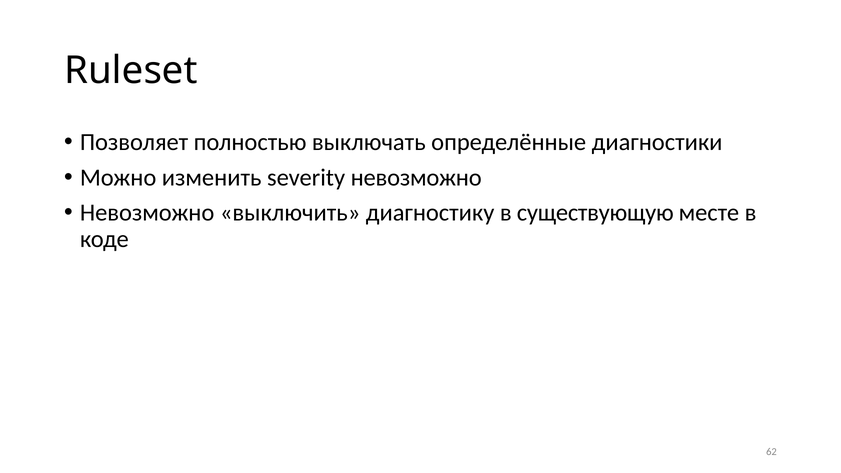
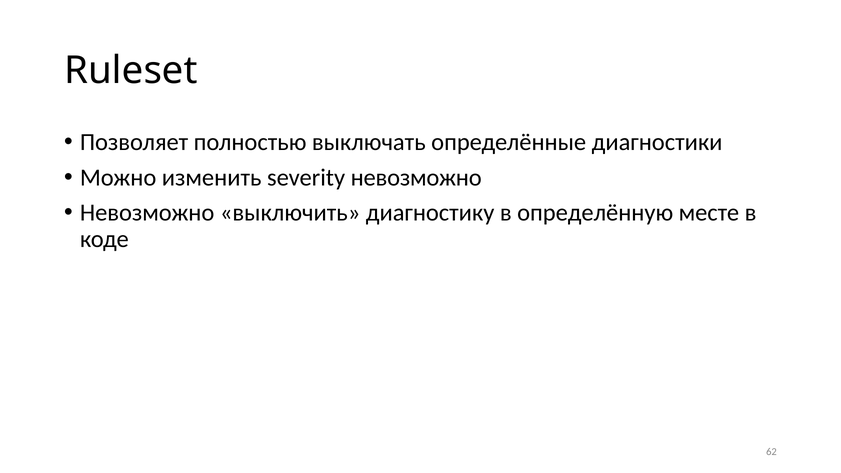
существующую: существующую -> определённую
